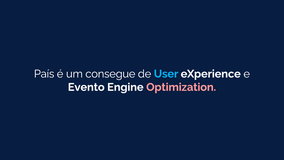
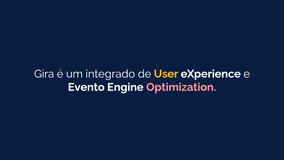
País: País -> Gira
consegue: consegue -> integrado
User colour: light blue -> yellow
